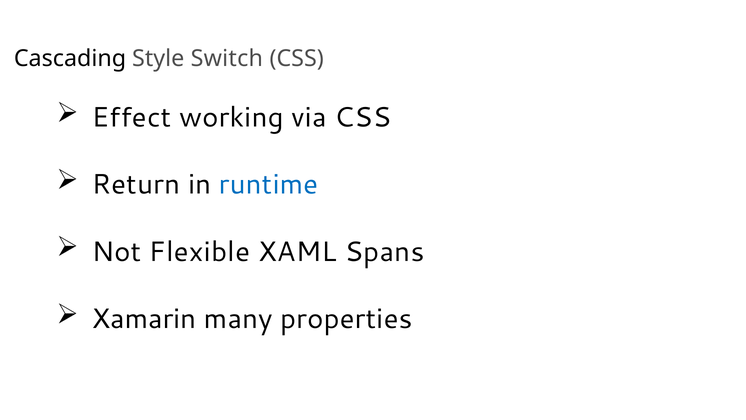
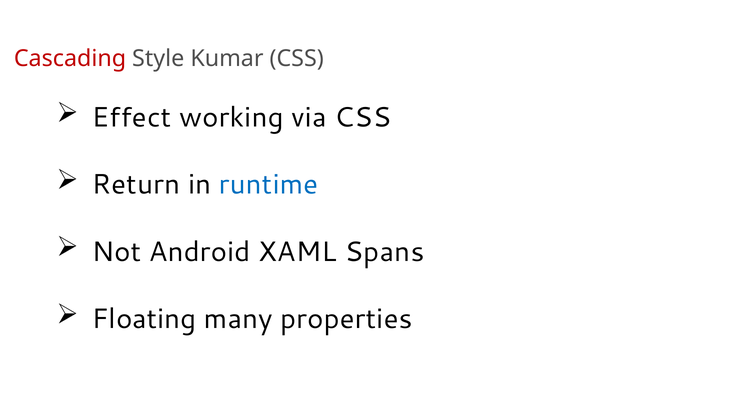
Cascading colour: black -> red
Switch: Switch -> Kumar
Flexible: Flexible -> Android
Xamarin: Xamarin -> Floating
